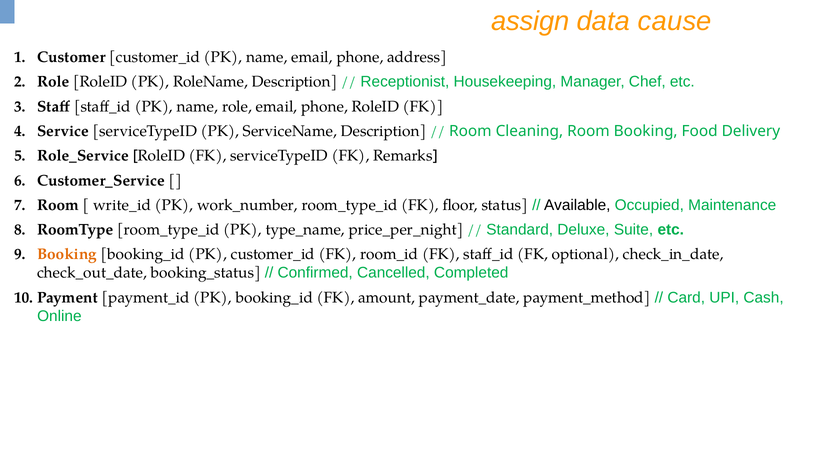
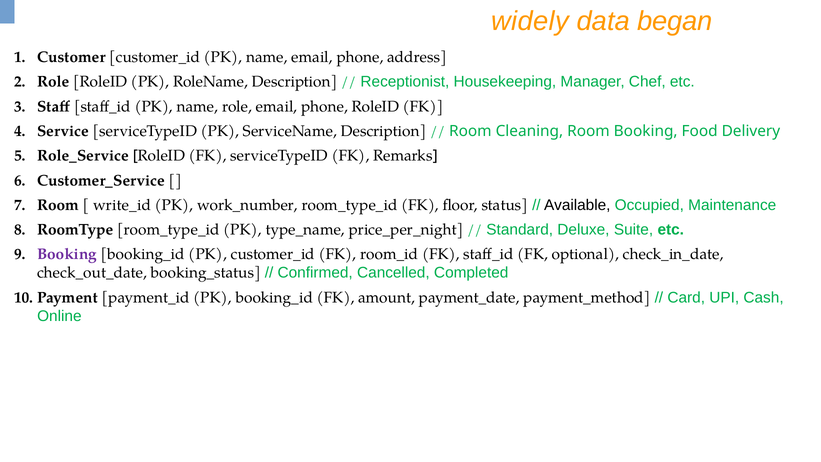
assign: assign -> widely
cause: cause -> began
Booking at (67, 254) colour: orange -> purple
